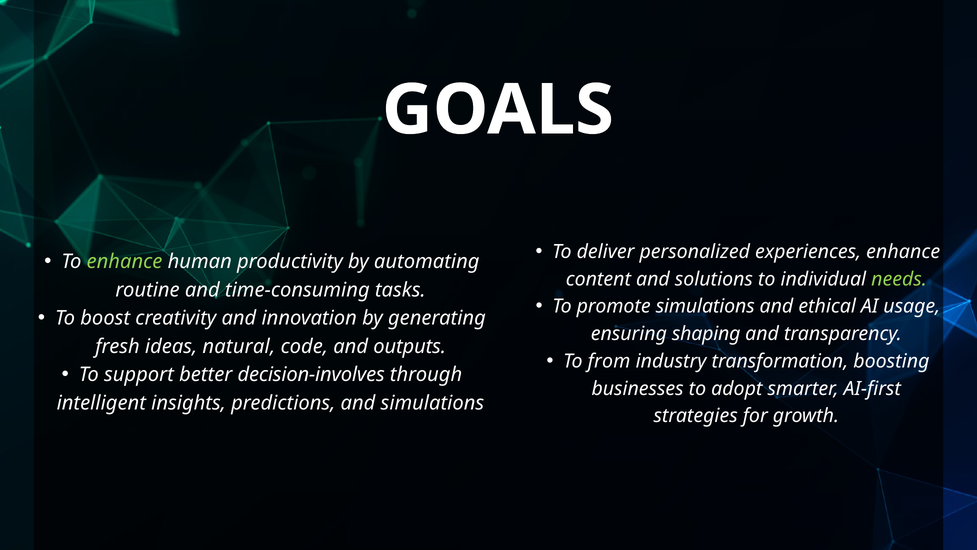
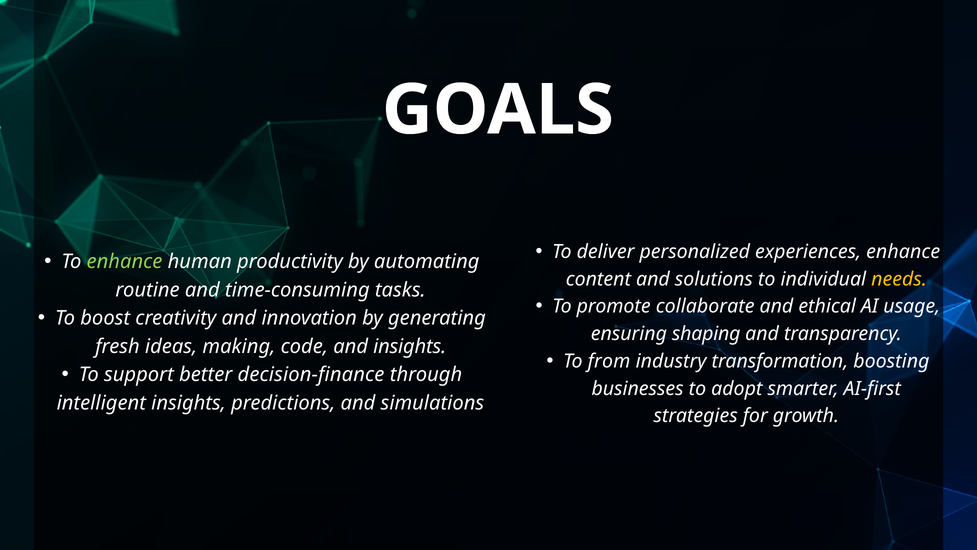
needs colour: light green -> yellow
promote simulations: simulations -> collaborate
natural: natural -> making
and outputs: outputs -> insights
decision-involves: decision-involves -> decision-finance
